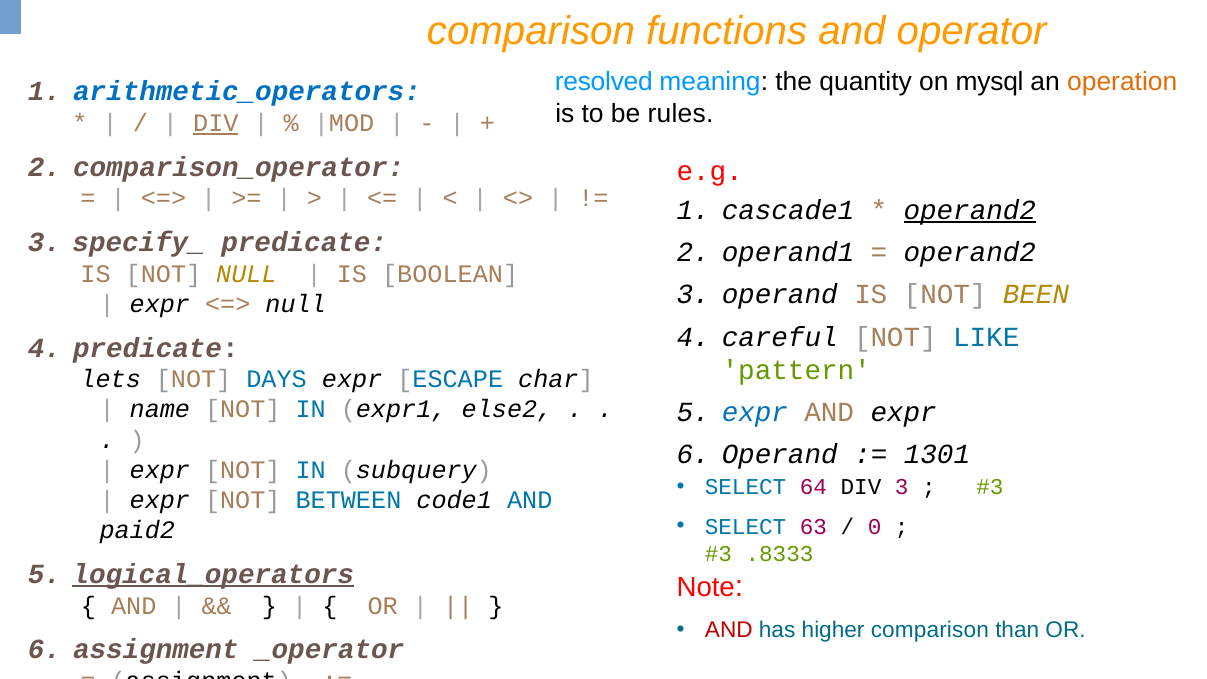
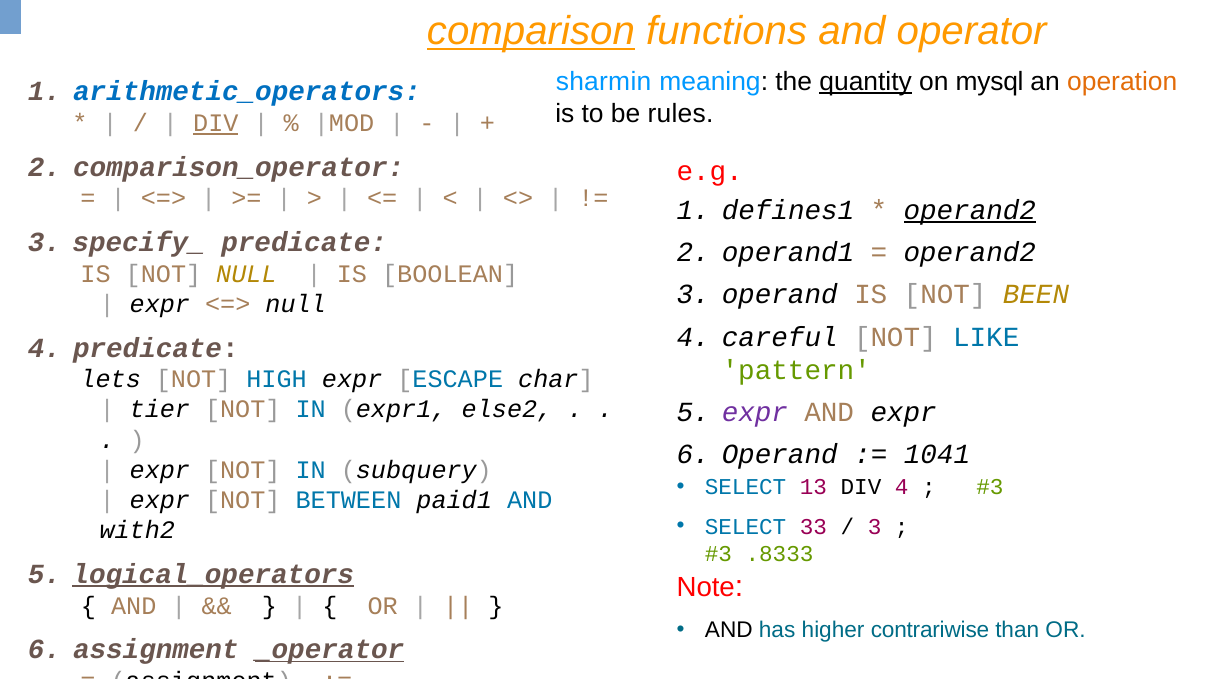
comparison at (531, 31) underline: none -> present
resolved: resolved -> sharmin
quantity underline: none -> present
cascade1: cascade1 -> defines1
DAYS: DAYS -> HIGH
name: name -> tier
expr at (755, 412) colour: blue -> purple
1301: 1301 -> 1041
64: 64 -> 13
DIV 3: 3 -> 4
code1: code1 -> paid1
63: 63 -> 33
0 at (875, 527): 0 -> 3
paid2: paid2 -> with2
AND at (729, 630) colour: red -> black
higher comparison: comparison -> contrariwise
_operator underline: none -> present
